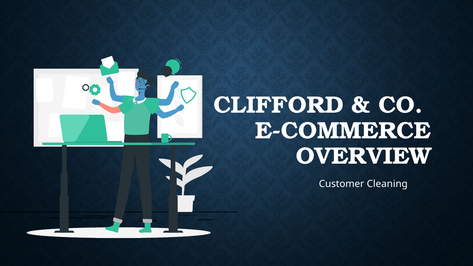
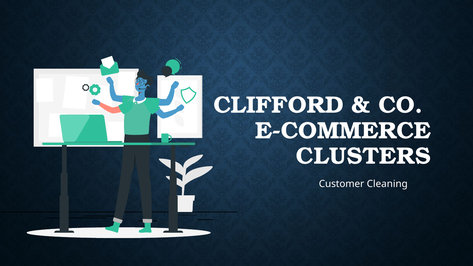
OVERVIEW: OVERVIEW -> CLUSTERS
